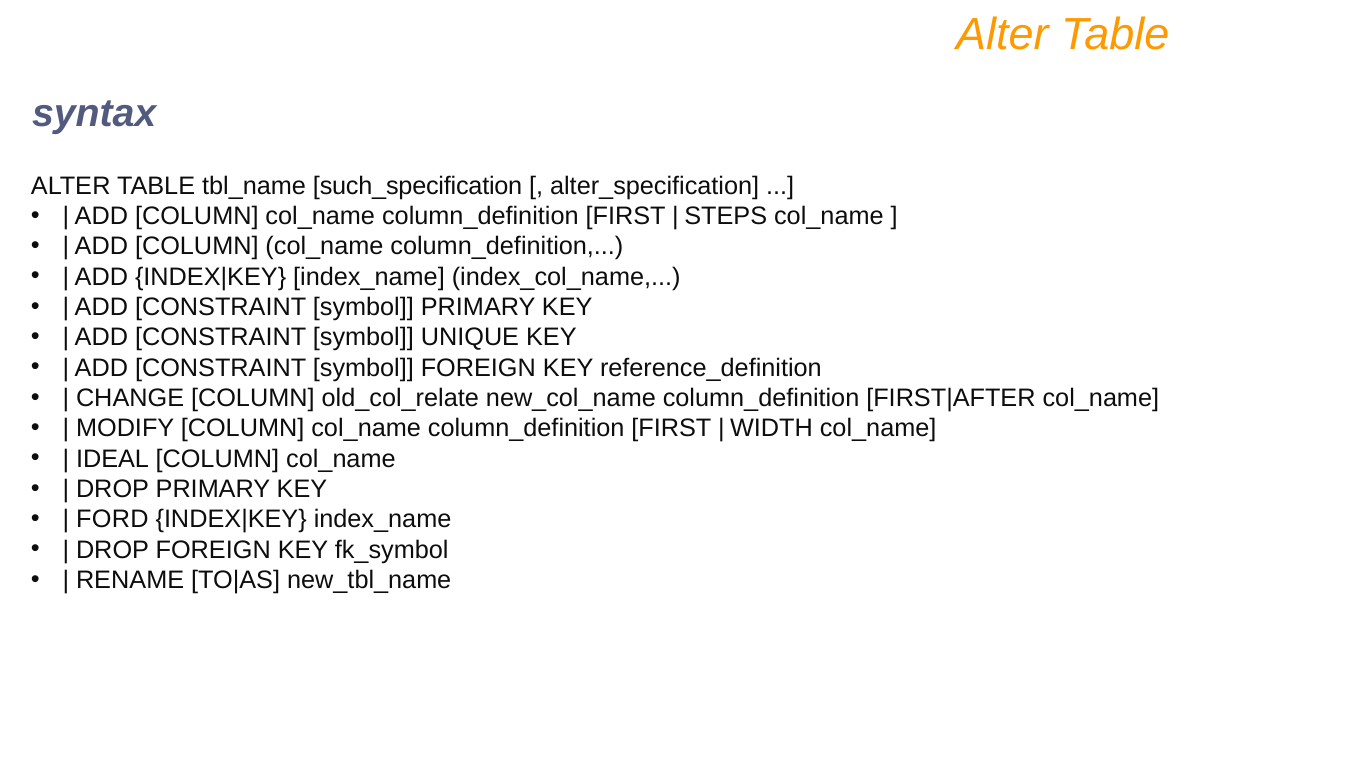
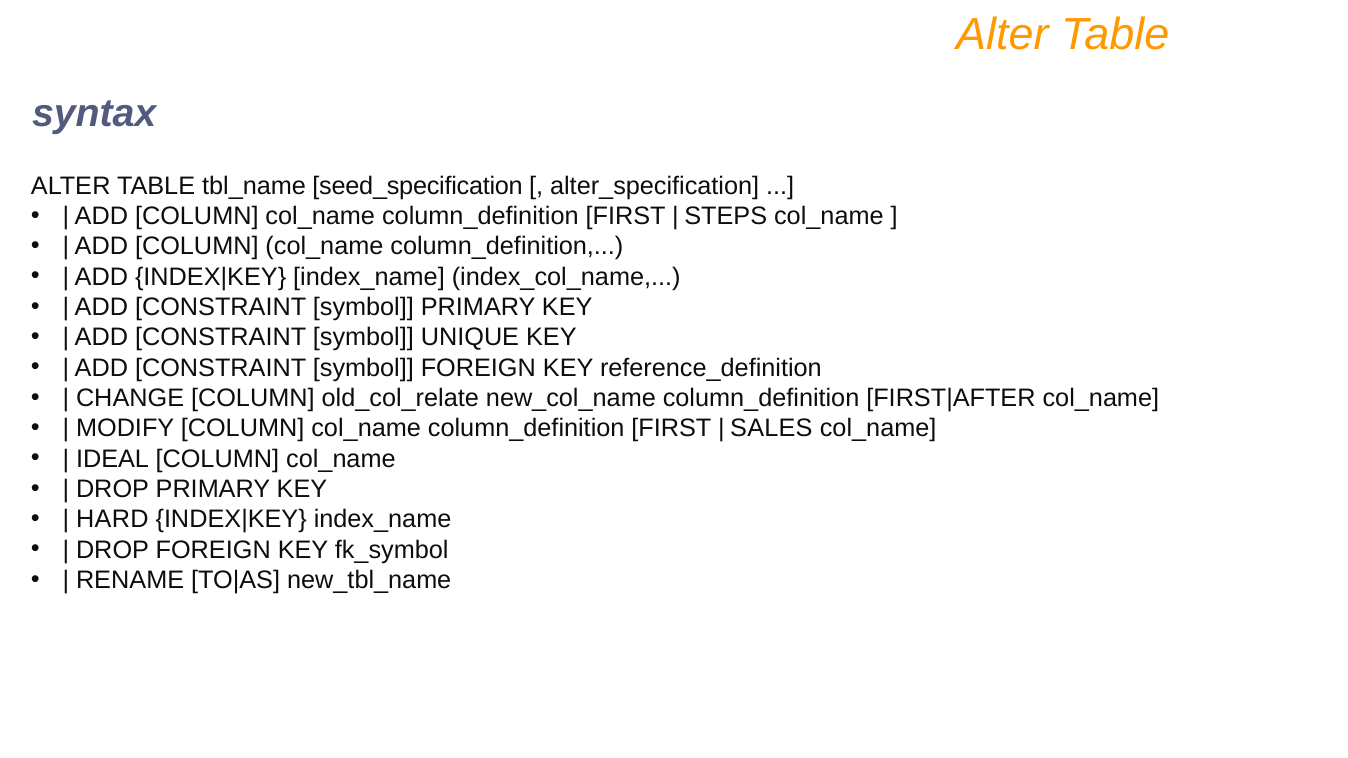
such_specification: such_specification -> seed_specification
WIDTH: WIDTH -> SALES
FORD: FORD -> HARD
